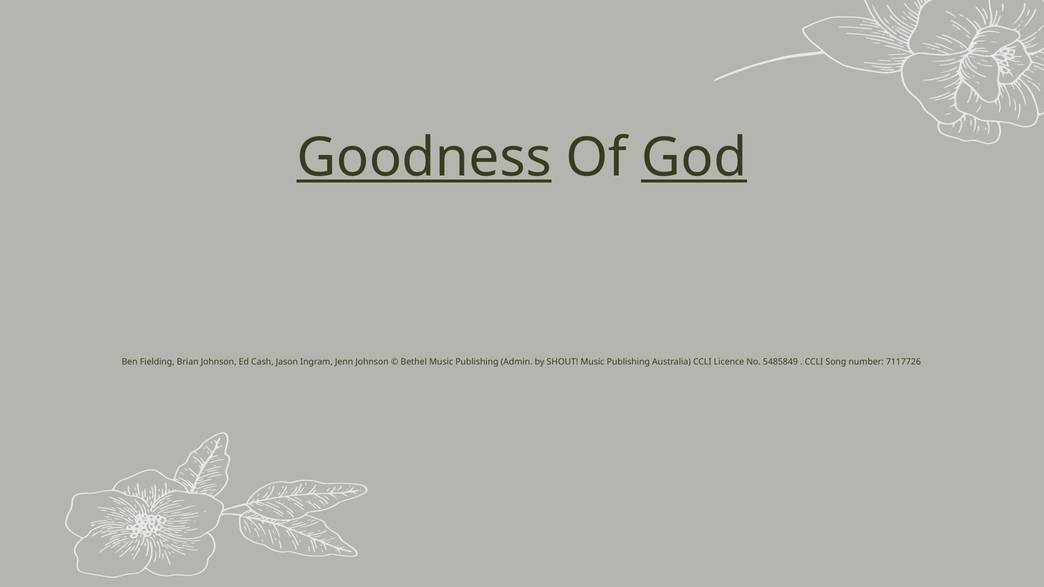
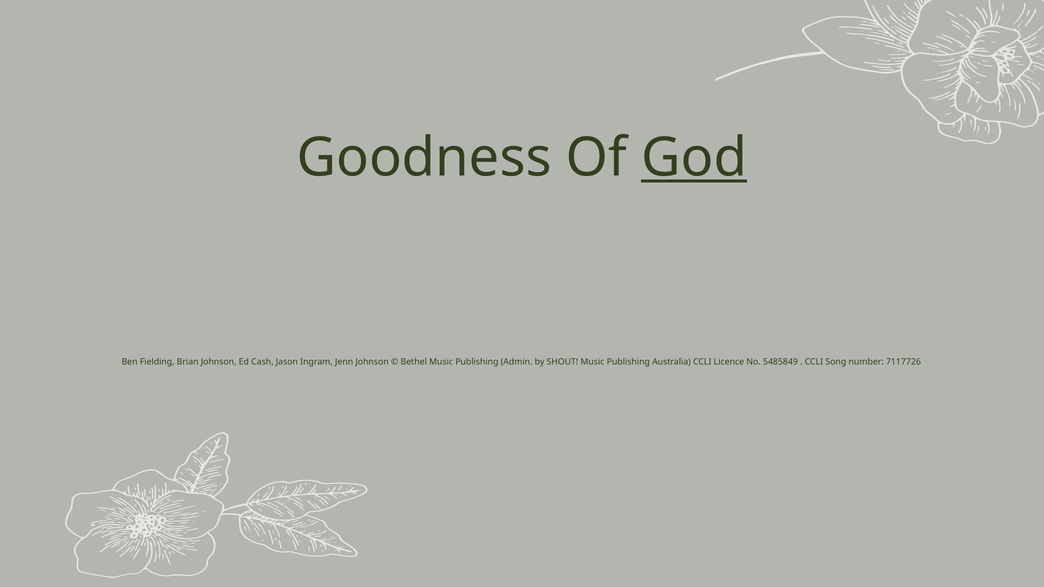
Goodness underline: present -> none
